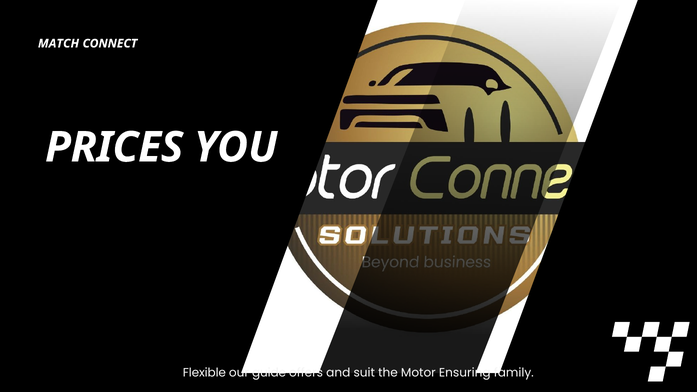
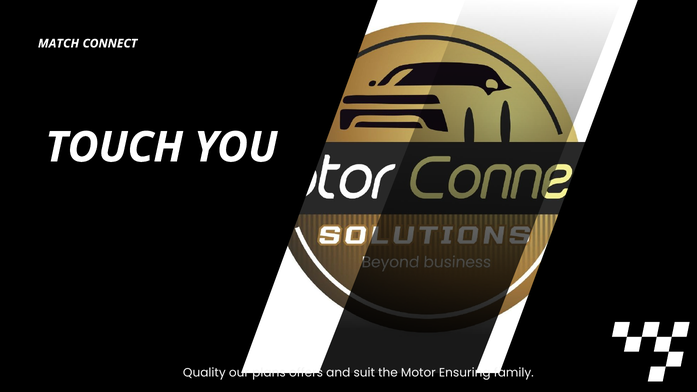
PRICES: PRICES -> TOUCH
Flexible: Flexible -> Quality
guide: guide -> plans
